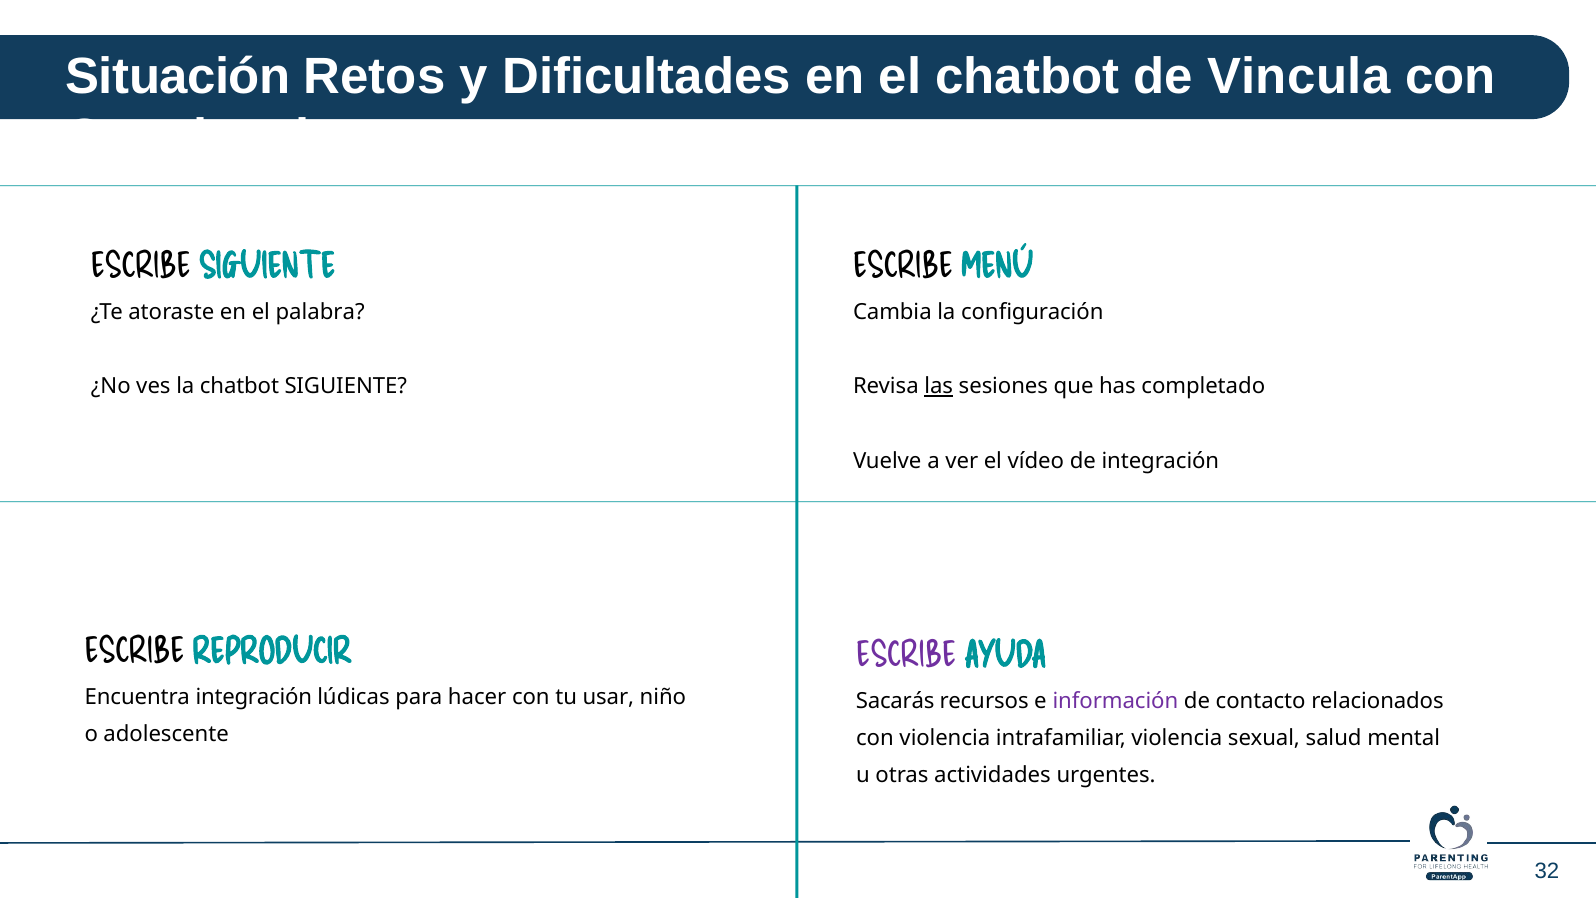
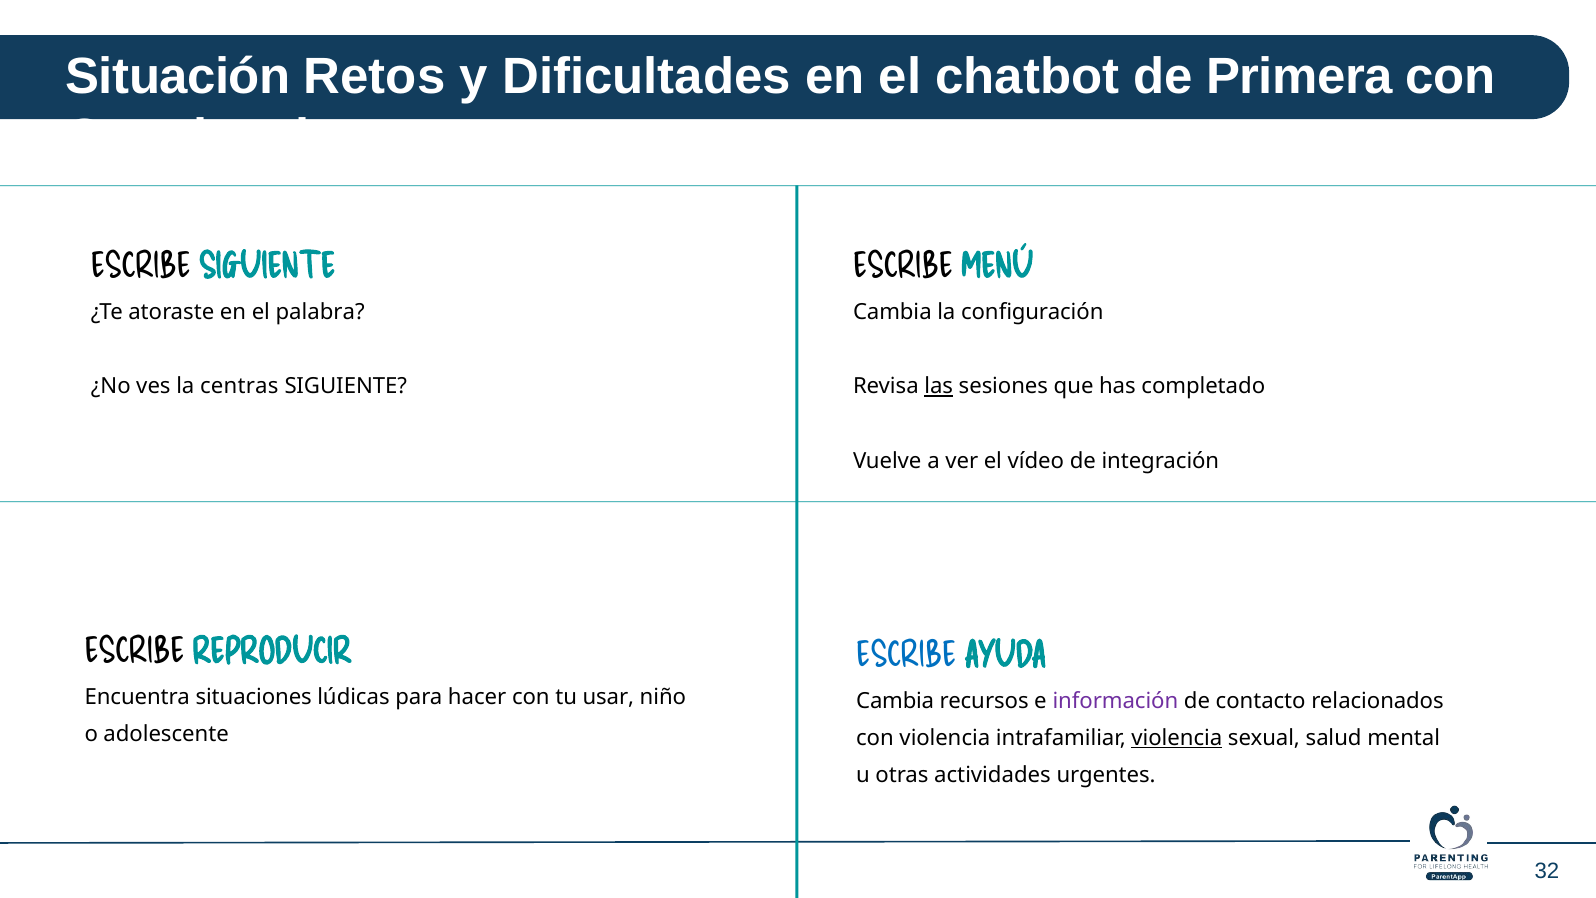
Vincula: Vincula -> Primera
la chatbot: chatbot -> centras
ESCRIBE at (906, 655) colour: purple -> blue
Encuentra integración: integración -> situaciones
Sacarás at (895, 701): Sacarás -> Cambia
violencia at (1177, 738) underline: none -> present
